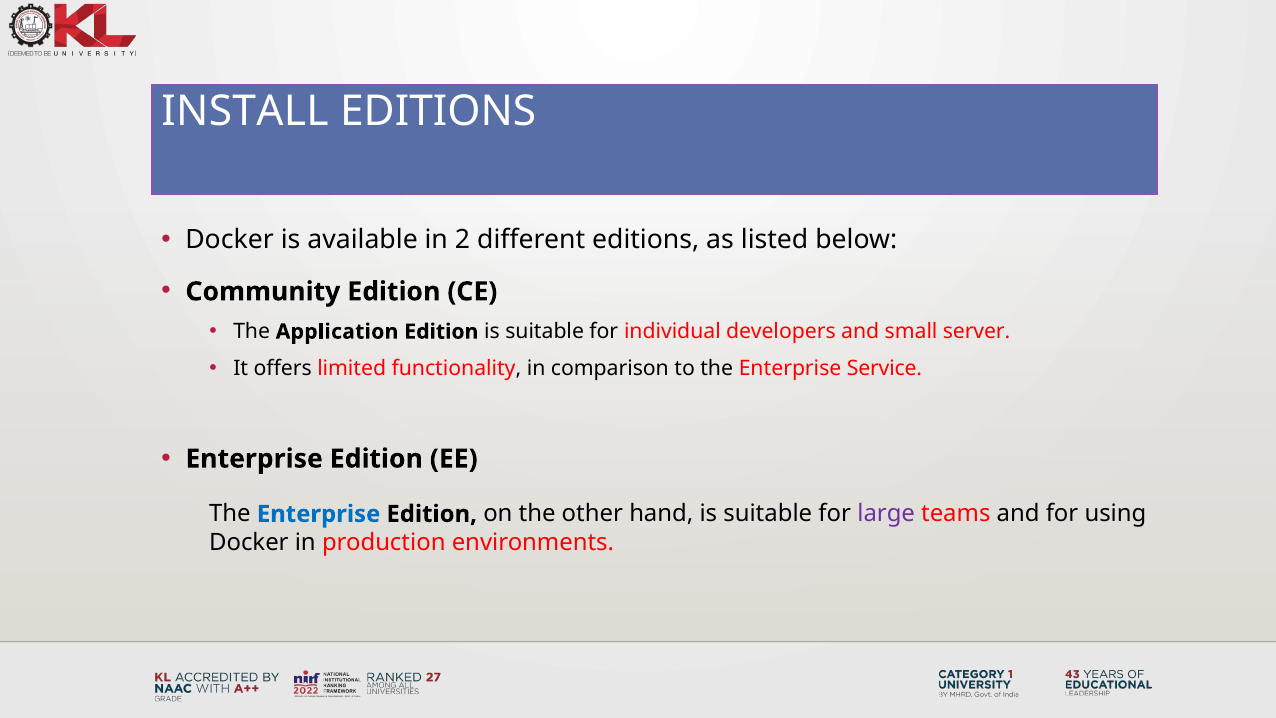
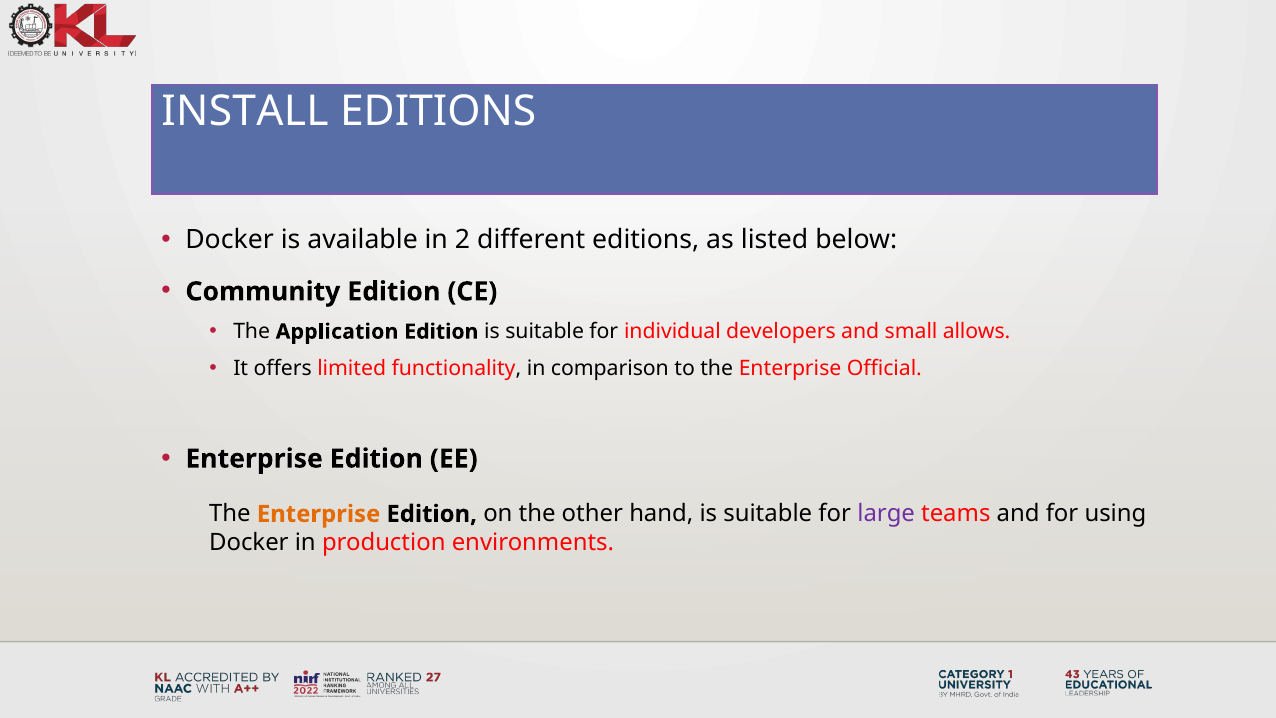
server: server -> allows
Service: Service -> Official
Enterprise at (319, 514) colour: blue -> orange
